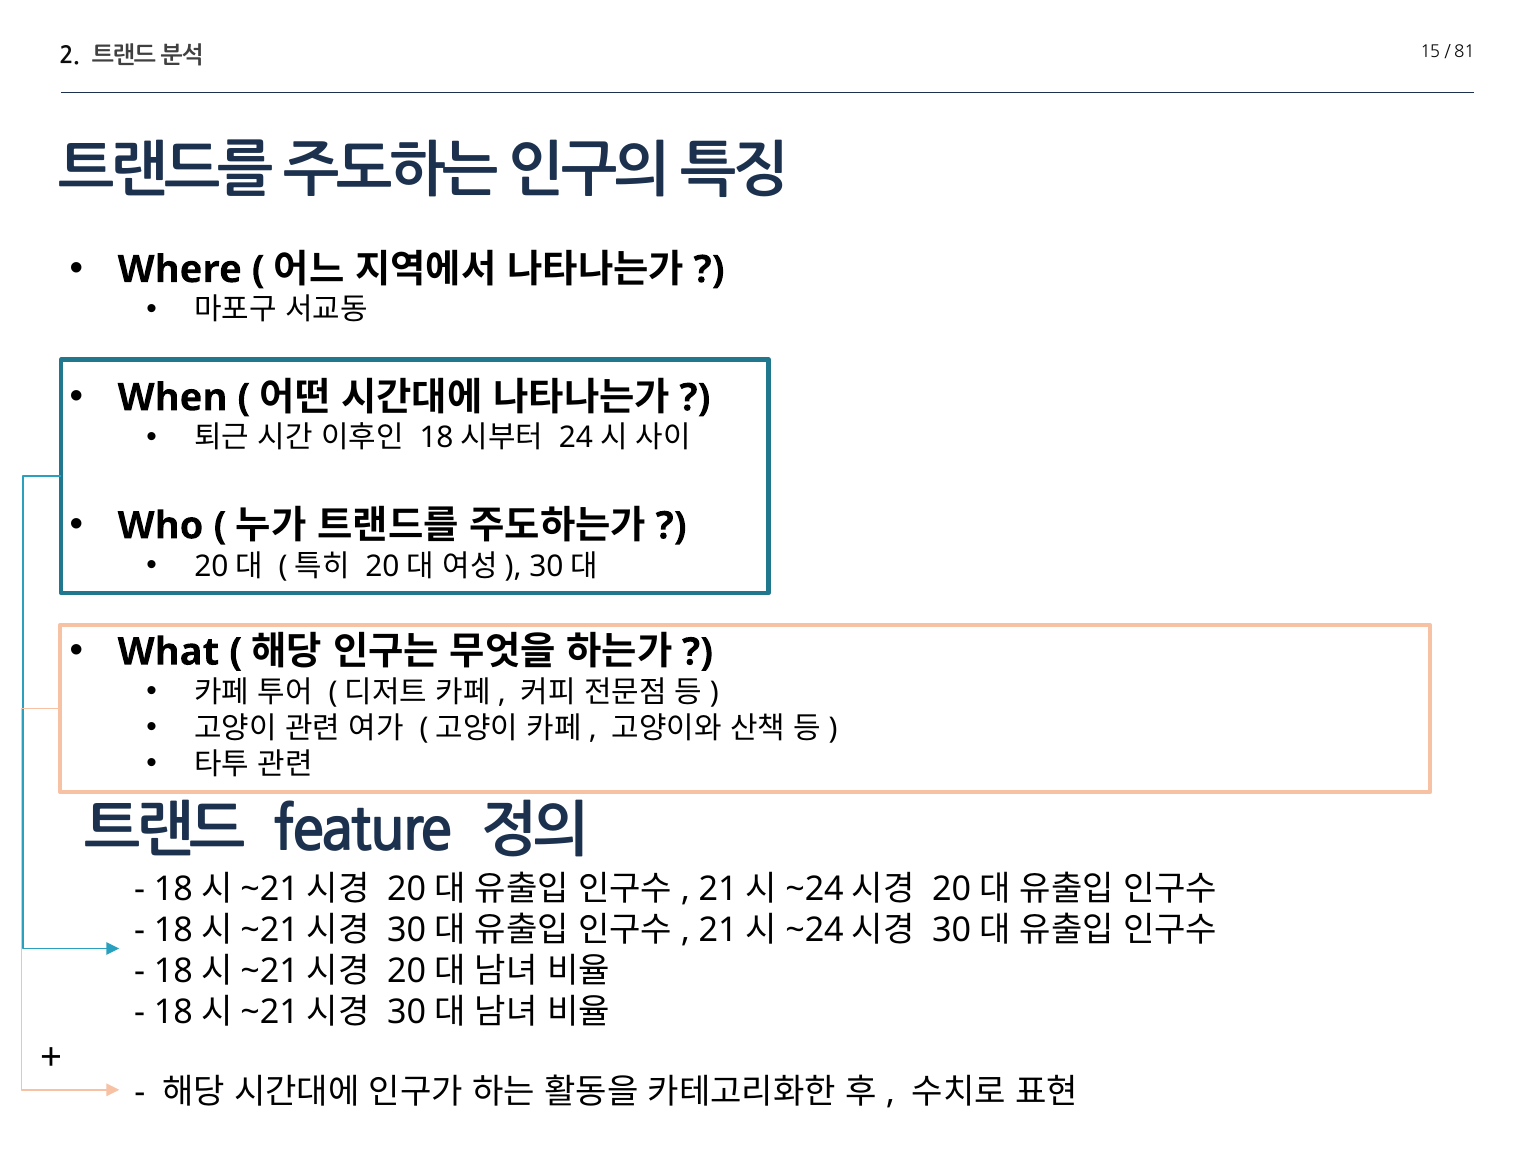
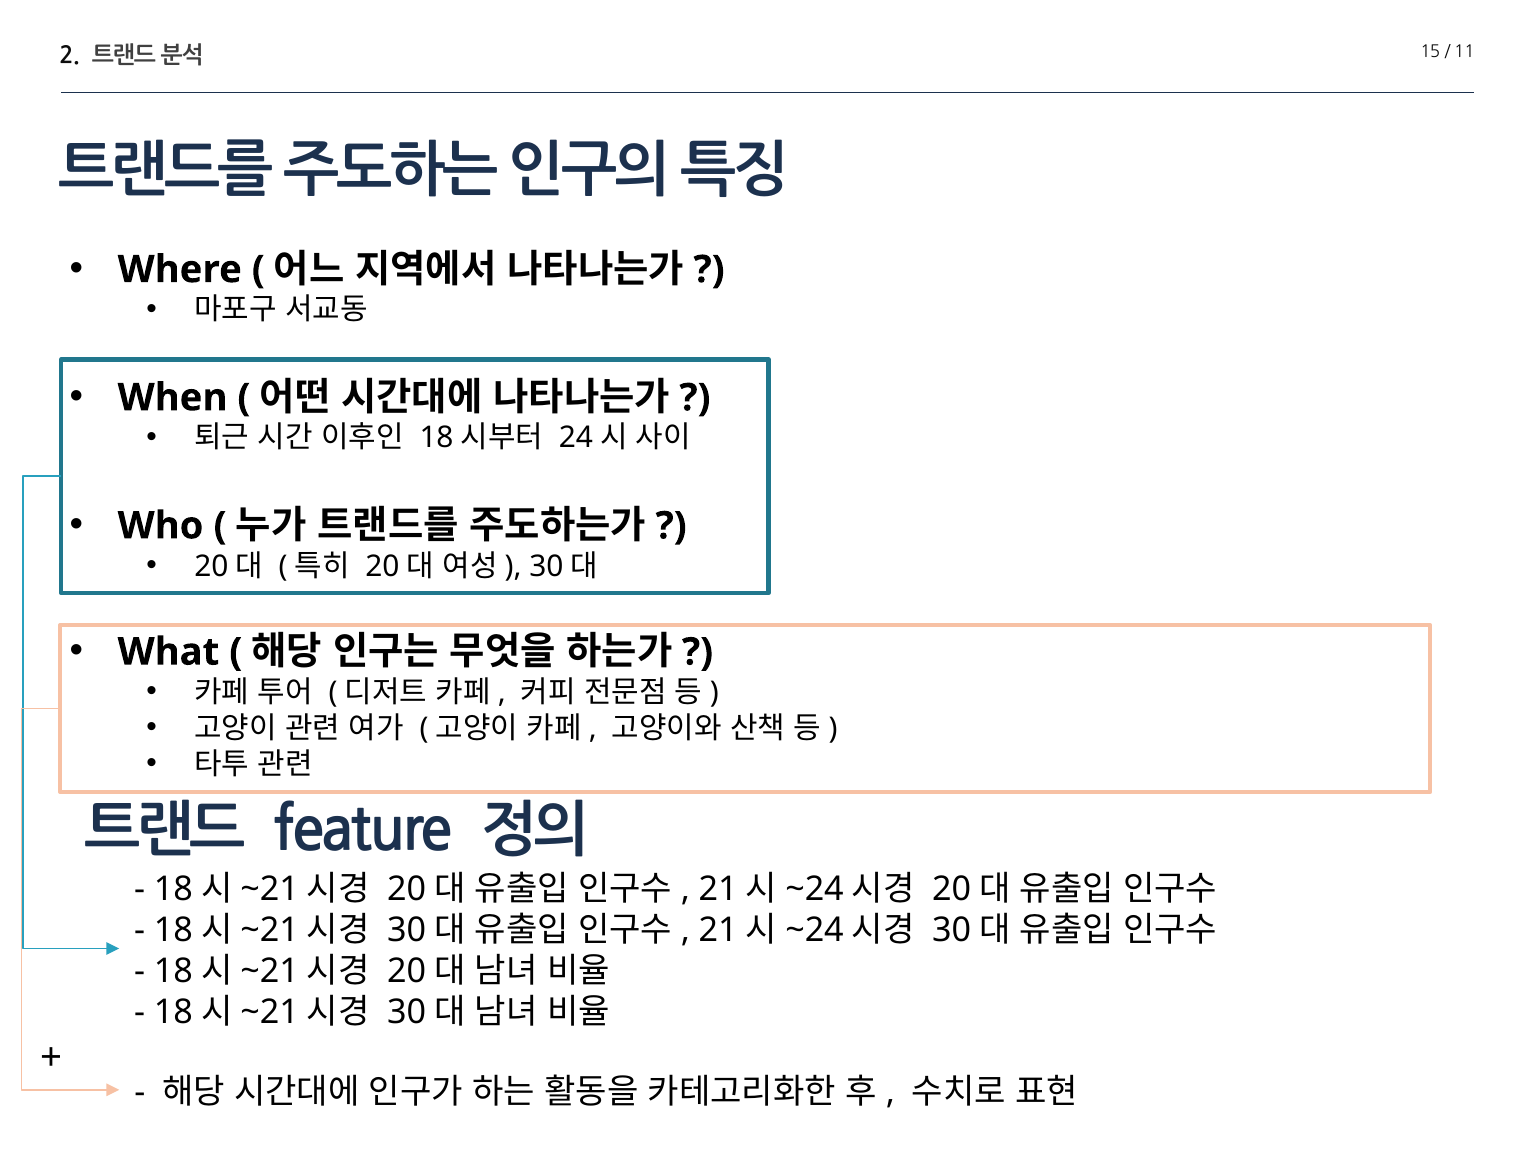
81: 81 -> 11
